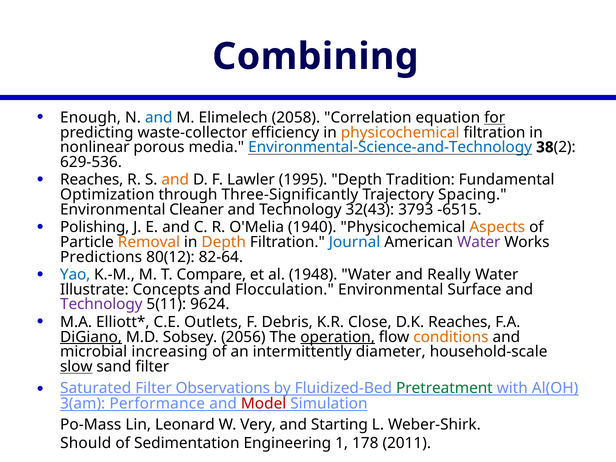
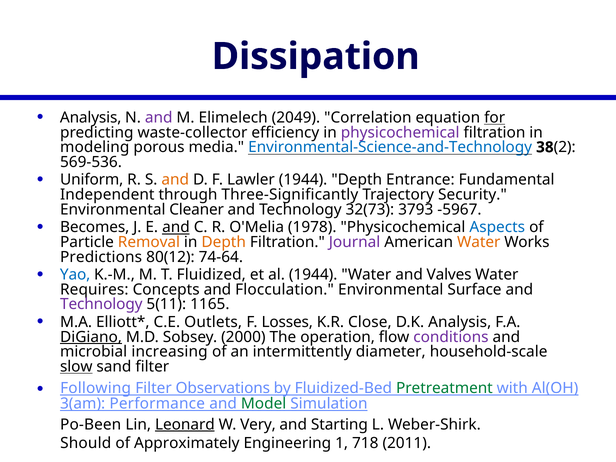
Combining: Combining -> Dissipation
Enough at (91, 118): Enough -> Analysis
and at (159, 118) colour: blue -> purple
2058: 2058 -> 2049
physicochemical at (400, 132) colour: orange -> purple
nonlinear: nonlinear -> modeling
629-536: 629-536 -> 569-536
Reaches at (92, 180): Reaches -> Uniform
Lawler 1995: 1995 -> 1944
Tradition: Tradition -> Entrance
Optimization: Optimization -> Independent
Spacing: Spacing -> Security
32(43: 32(43 -> 32(73
-6515: -6515 -> -5967
Polishing: Polishing -> Becomes
and at (176, 227) underline: none -> present
1940: 1940 -> 1978
Aspects colour: orange -> blue
Journal colour: blue -> purple
Water at (479, 242) colour: purple -> orange
82-64: 82-64 -> 74-64
Compare: Compare -> Fluidized
al 1948: 1948 -> 1944
Really: Really -> Valves
Illustrate: Illustrate -> Requires
9624: 9624 -> 1165
Debris: Debris -> Losses
D.K Reaches: Reaches -> Analysis
2056: 2056 -> 2000
operation underline: present -> none
conditions colour: orange -> purple
Saturated: Saturated -> Following
Model colour: red -> green
Po-Mass: Po-Mass -> Po-Been
Leonard underline: none -> present
Sedimentation: Sedimentation -> Approximately
178: 178 -> 718
